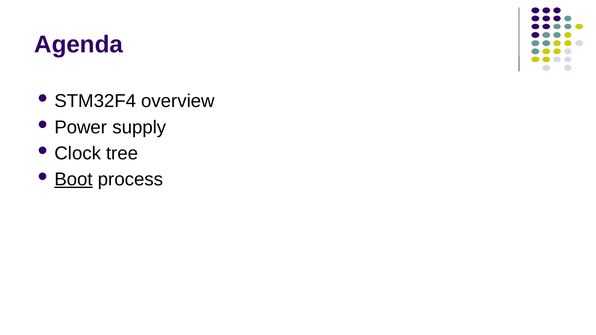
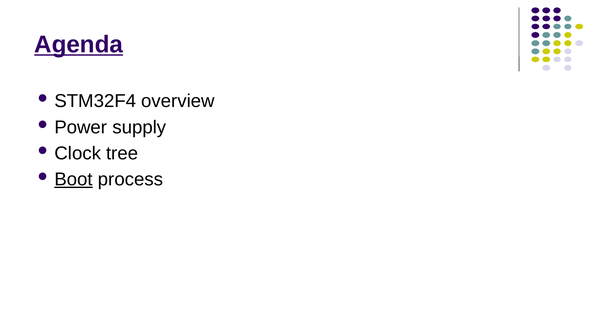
Agenda underline: none -> present
